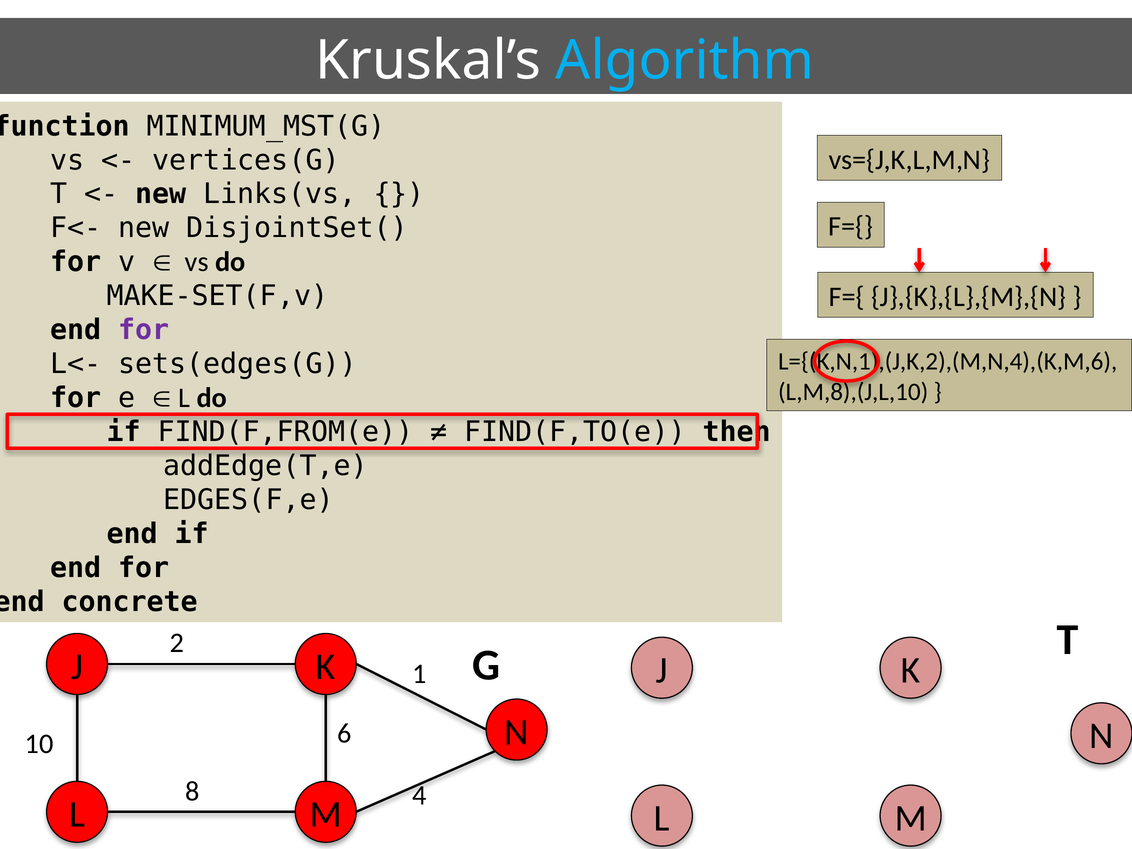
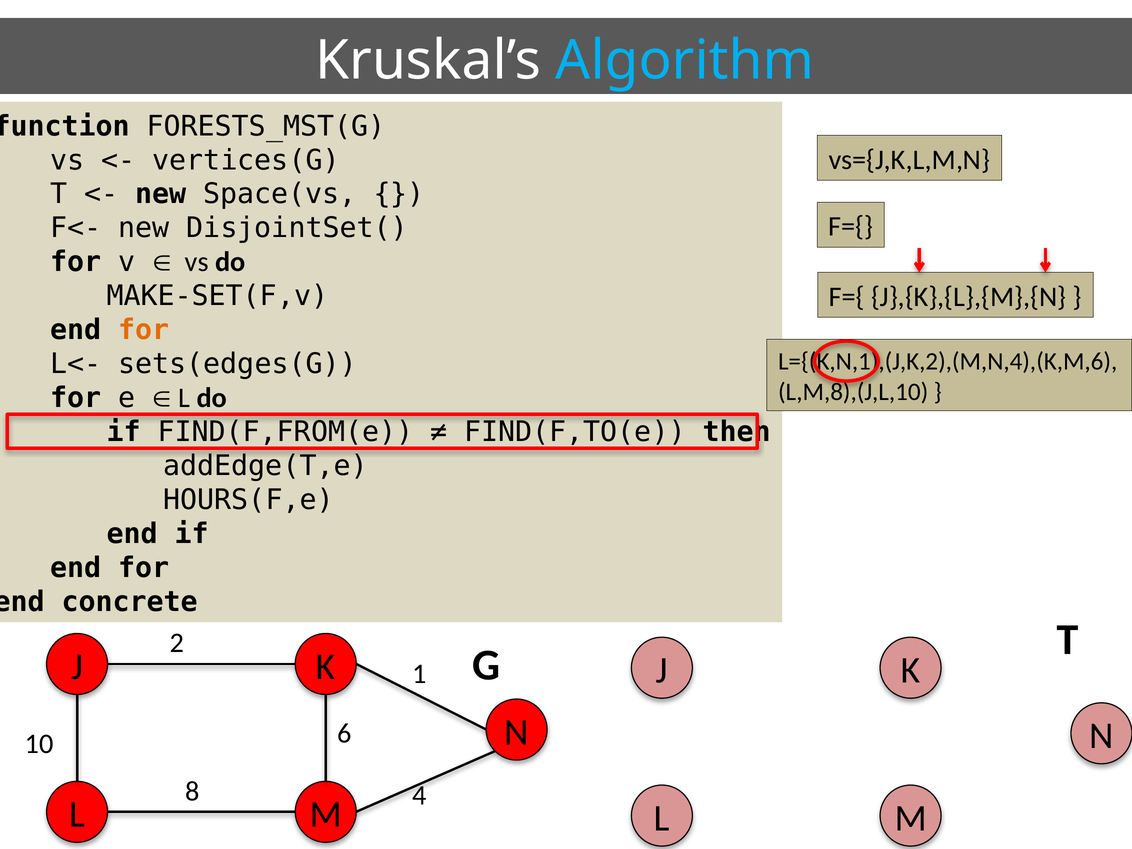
MINIMUM_MST(G: MINIMUM_MST(G -> FORESTS_MST(G
Links(vs: Links(vs -> Space(vs
for at (144, 330) colour: purple -> orange
EDGES(F,e: EDGES(F,e -> HOURS(F,e
